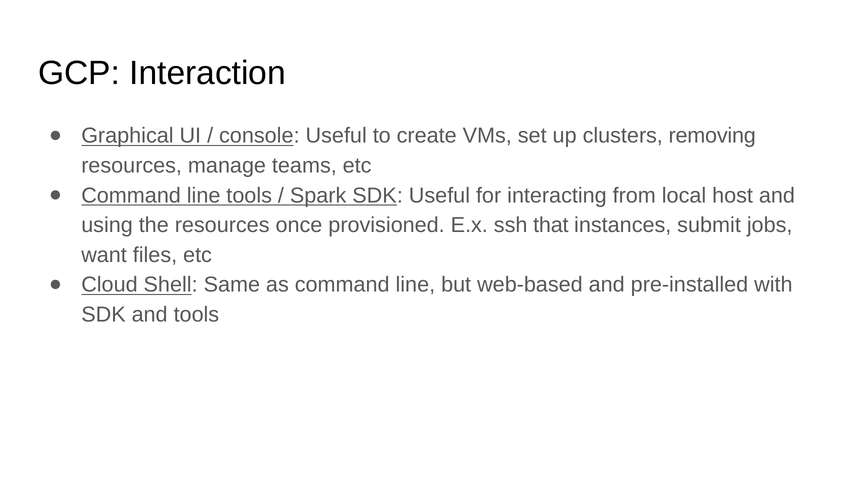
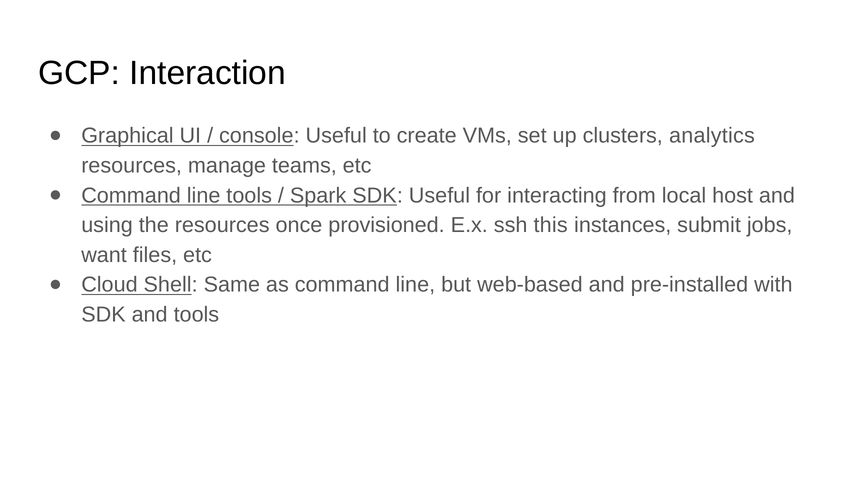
removing: removing -> analytics
that: that -> this
